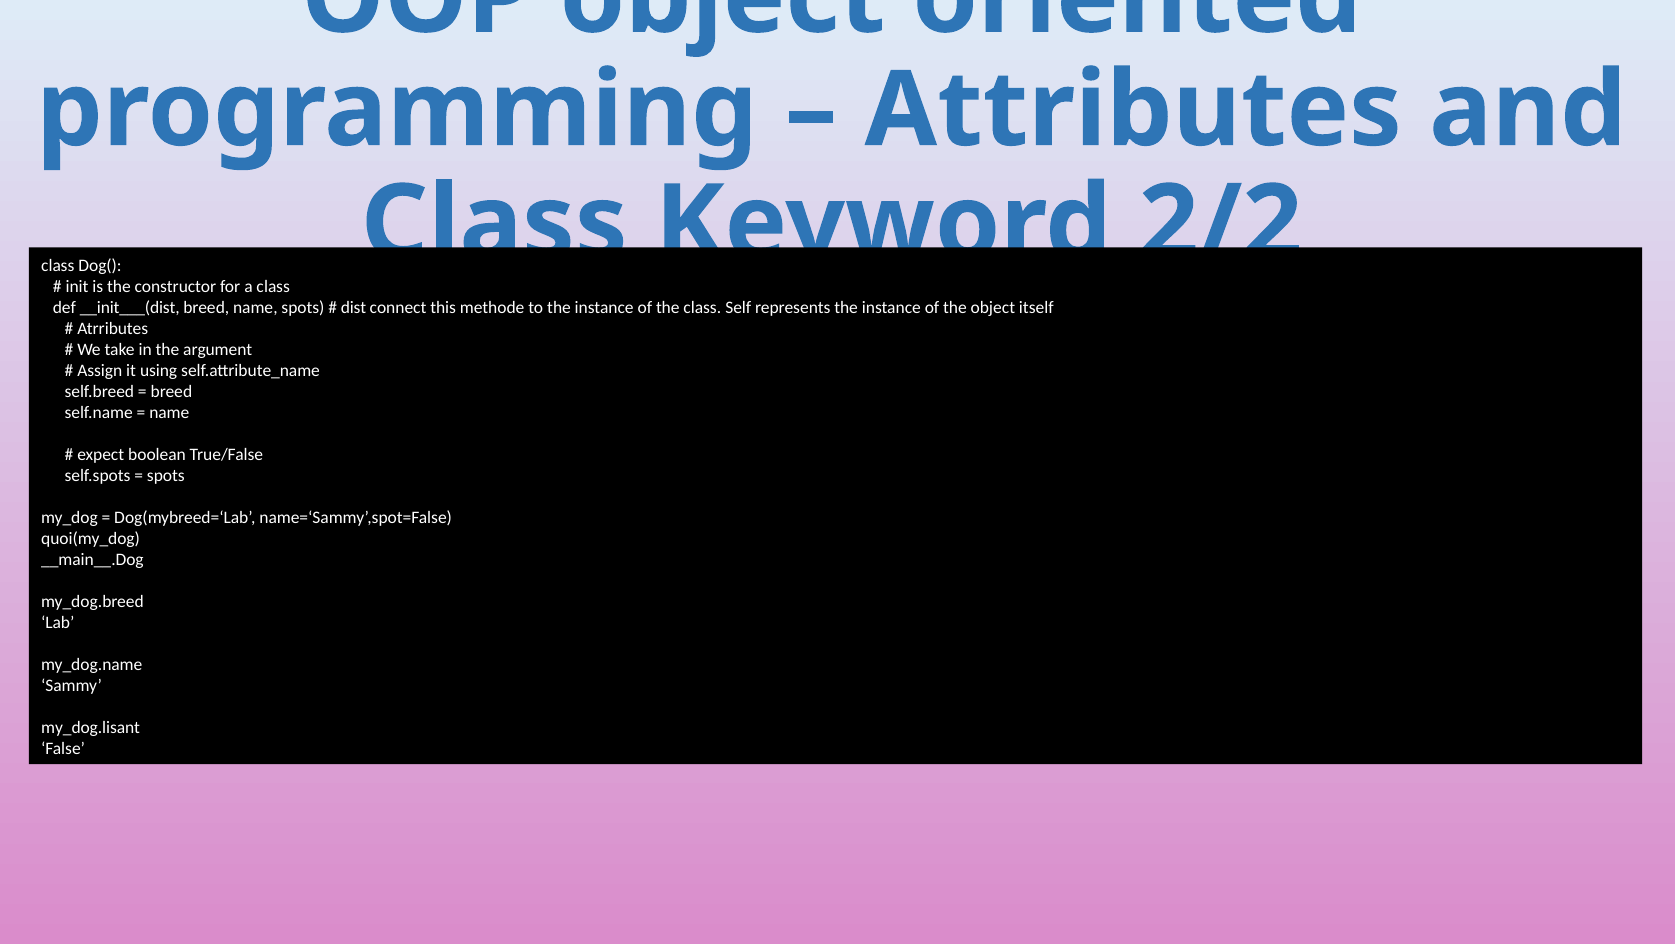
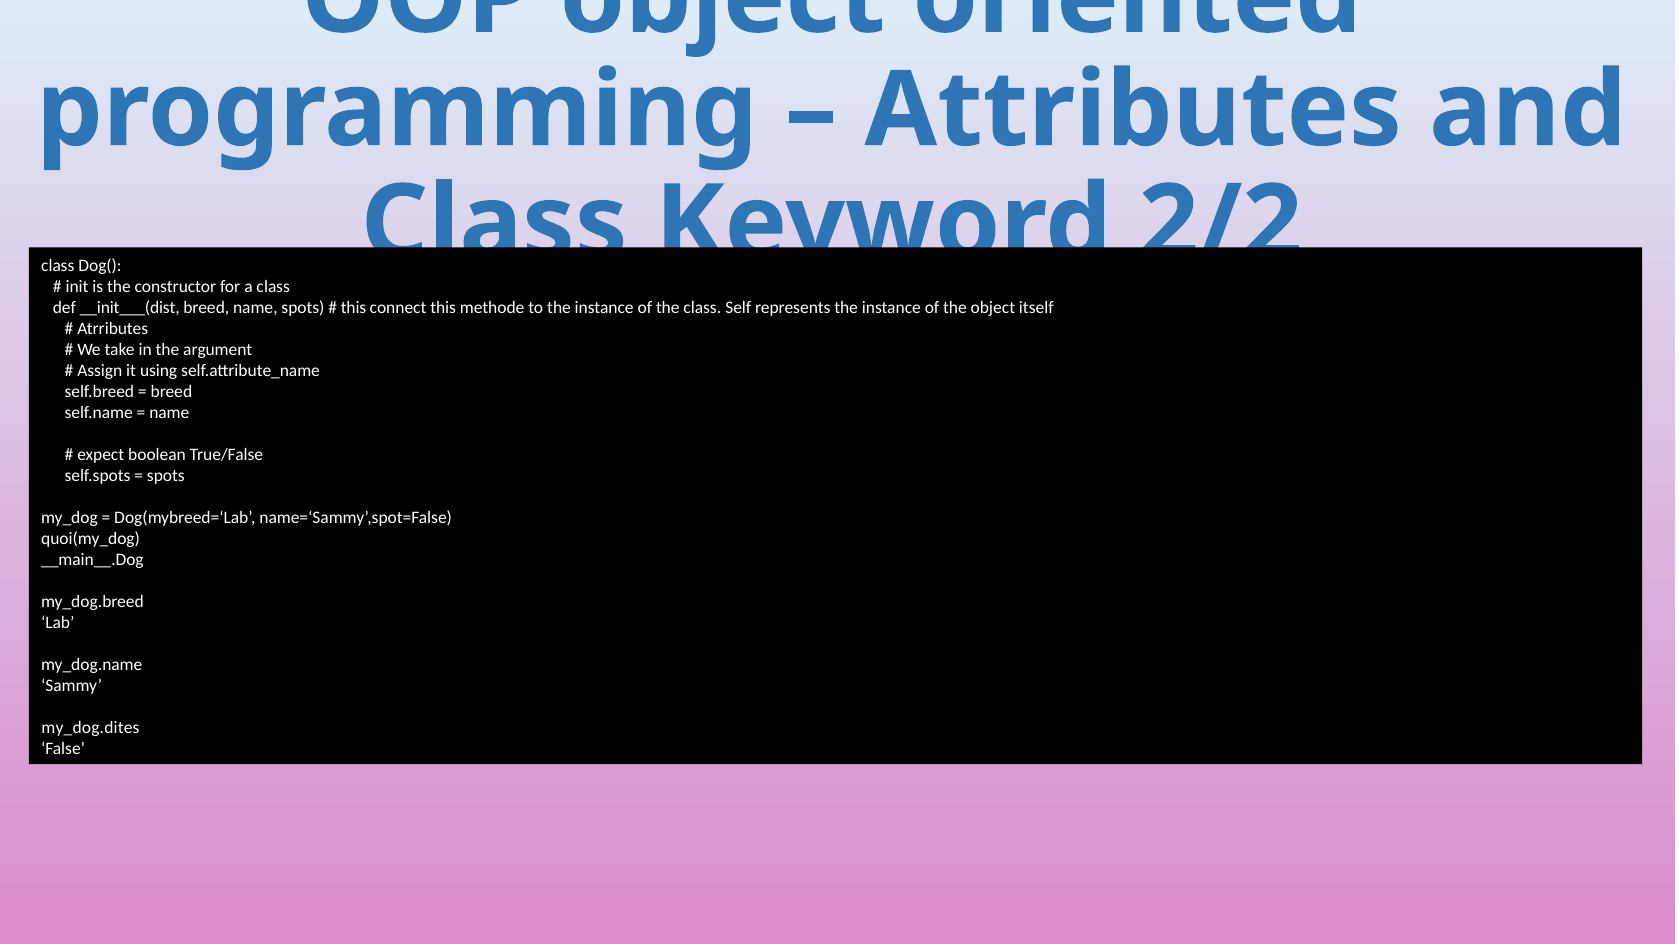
dist at (353, 307): dist -> this
my_dog.lisant: my_dog.lisant -> my_dog.dites
